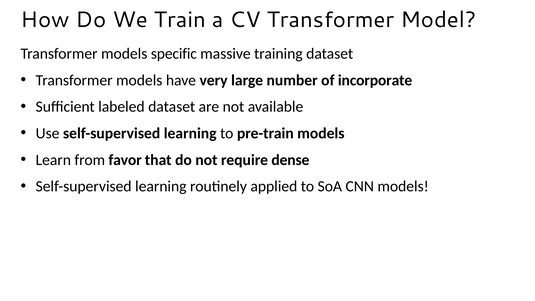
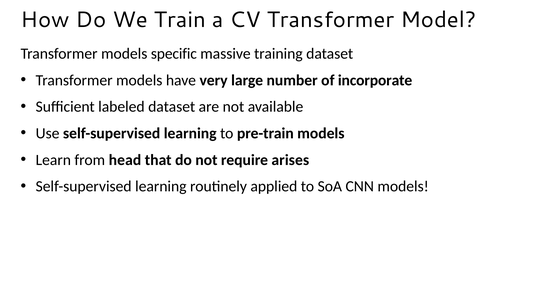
favor: favor -> head
dense: dense -> arises
